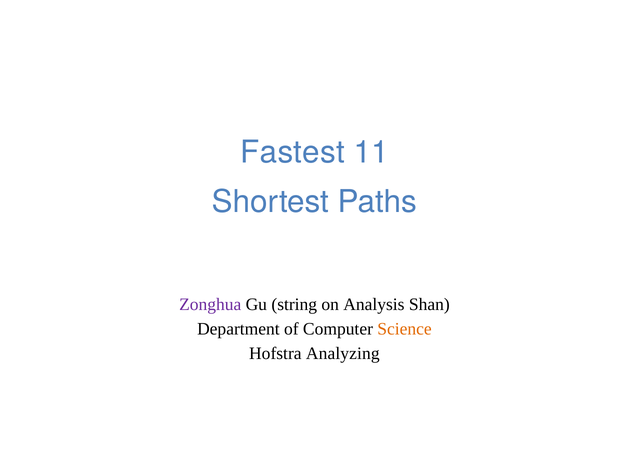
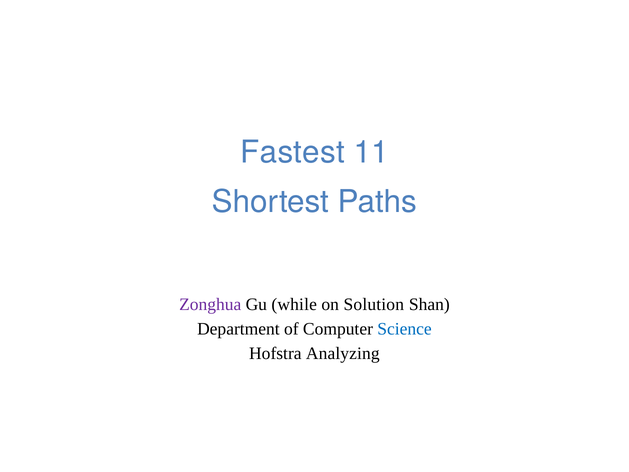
string: string -> while
Analysis: Analysis -> Solution
Science colour: orange -> blue
